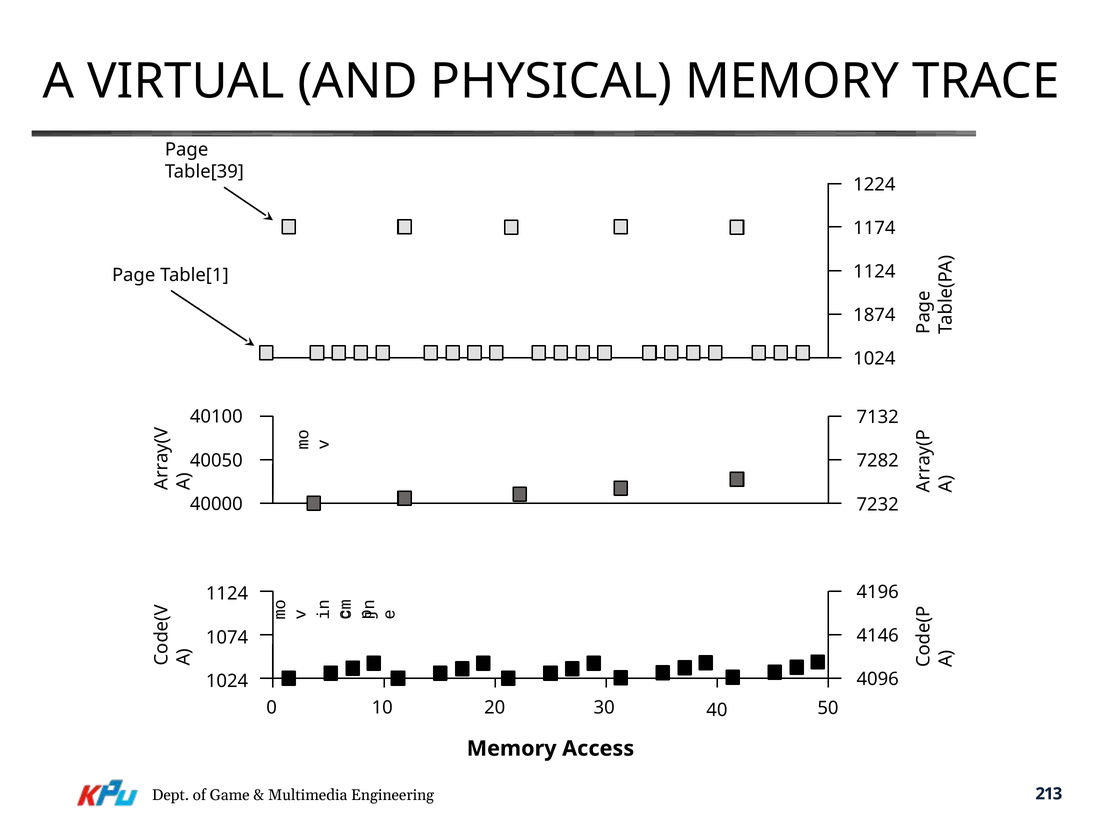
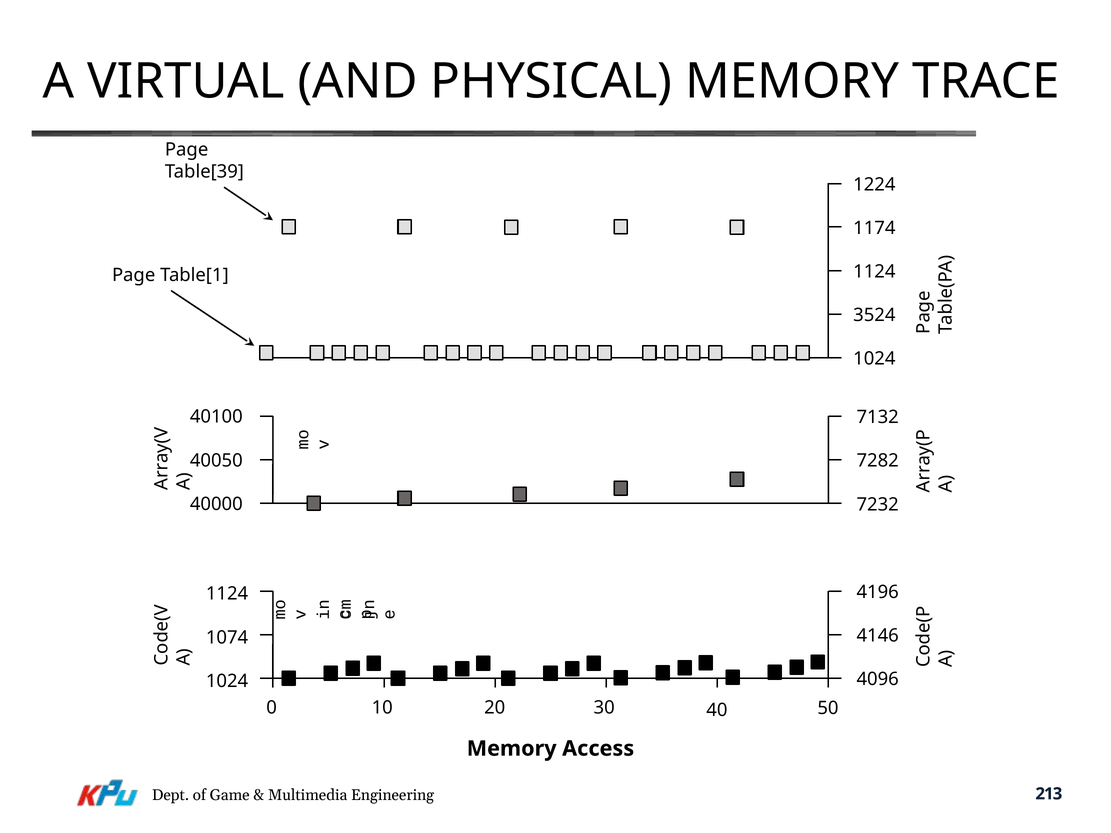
1874: 1874 -> 3524
